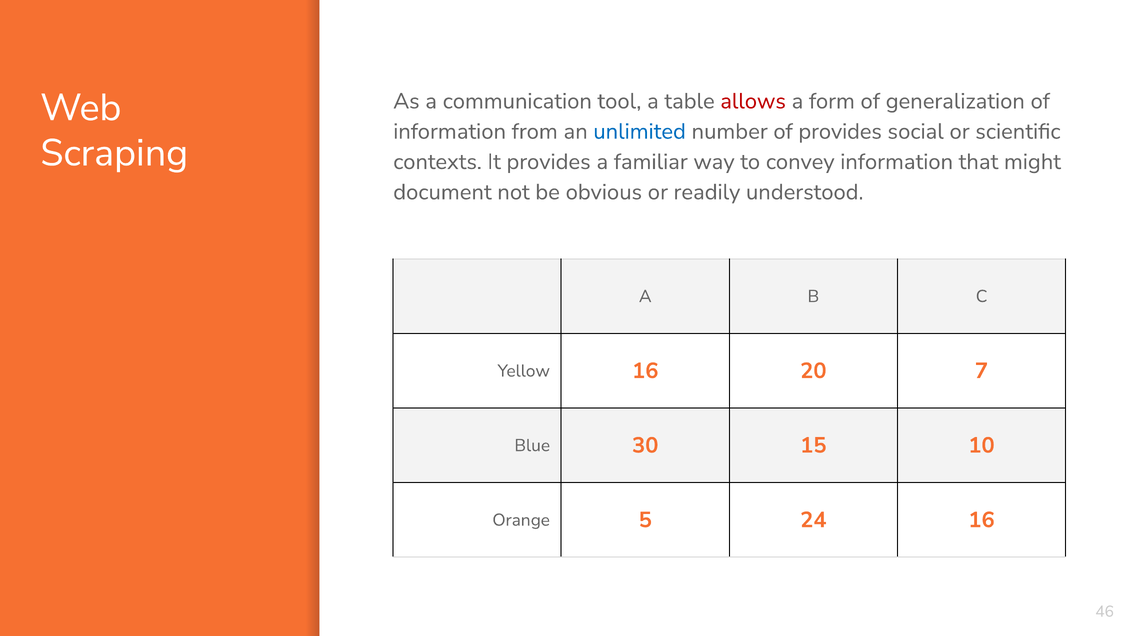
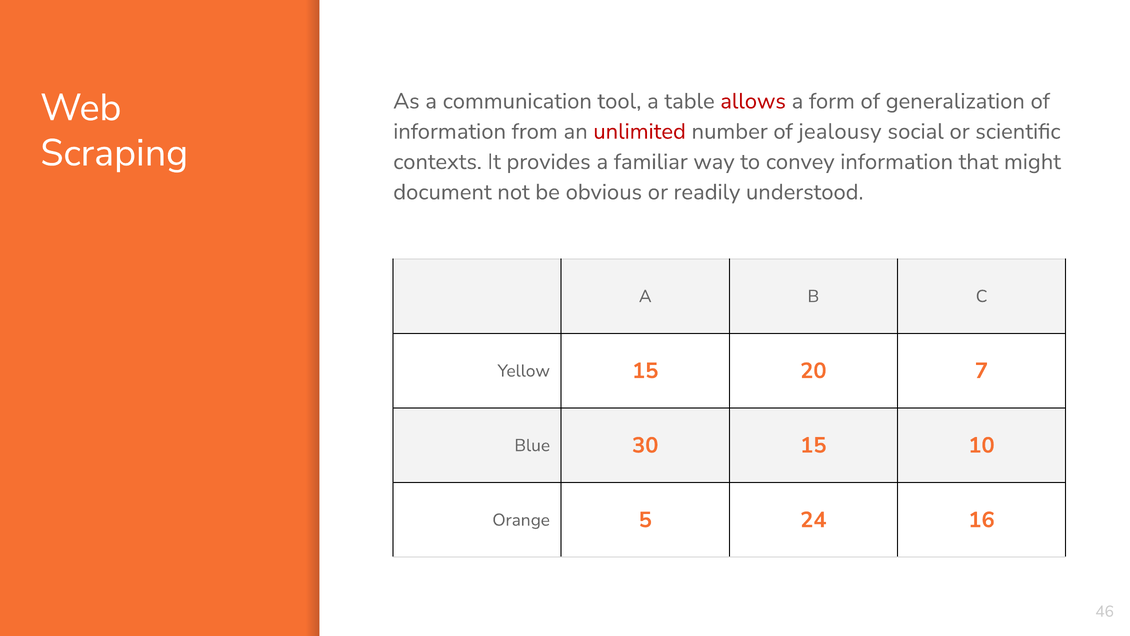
unlimited colour: blue -> red
of provides: provides -> jealousy
Yellow 16: 16 -> 15
